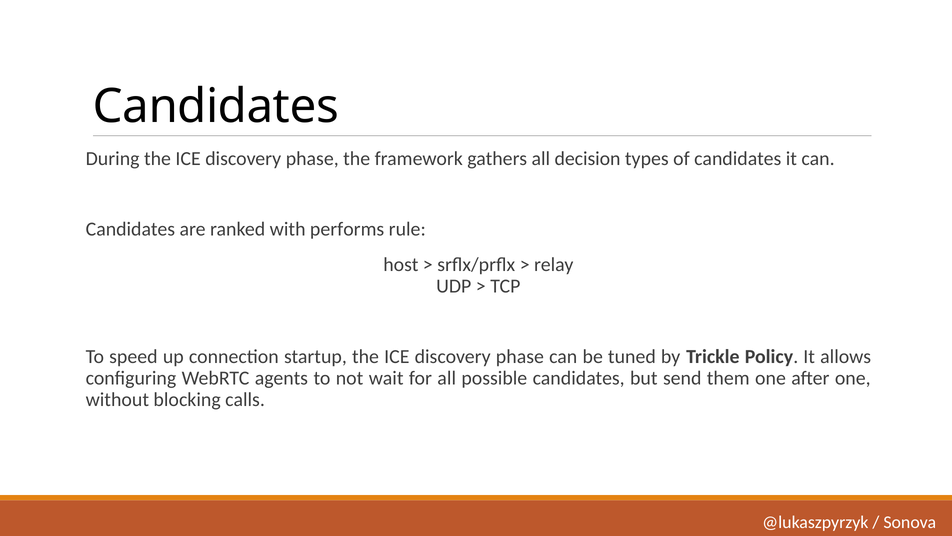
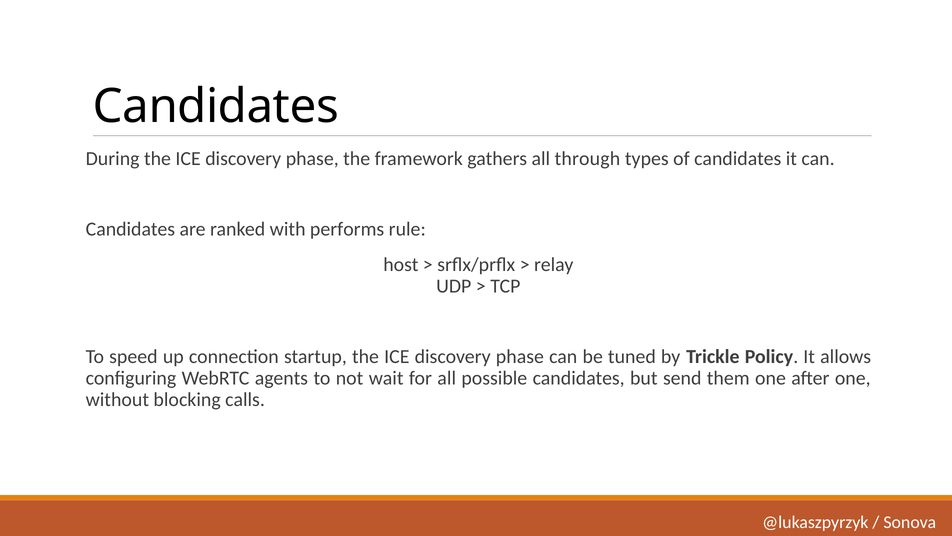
decision: decision -> through
